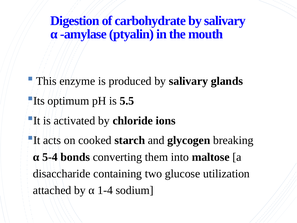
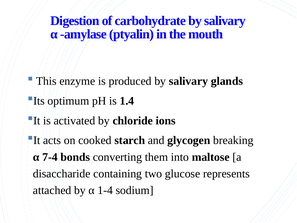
5.5: 5.5 -> 1.4
5-4: 5-4 -> 7-4
utilization: utilization -> represents
